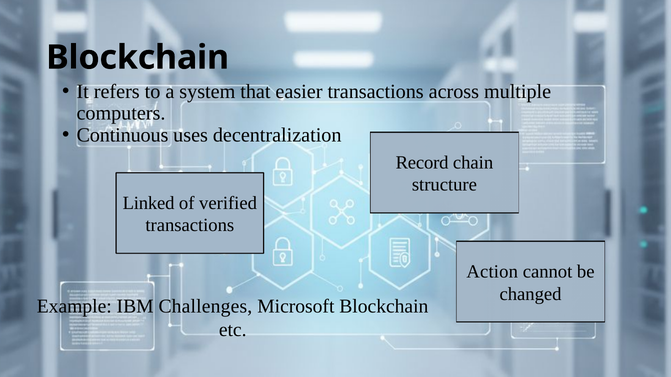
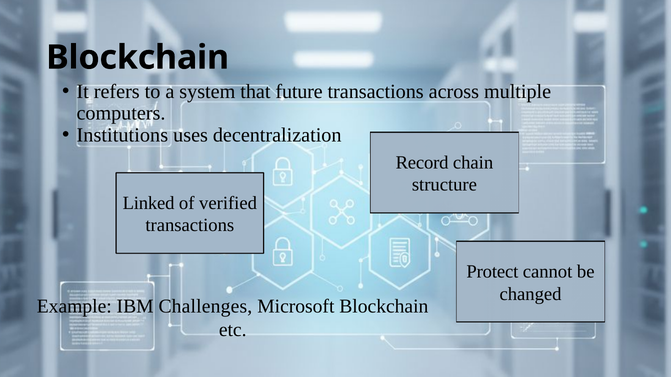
easier: easier -> future
Continuous: Continuous -> Institutions
Action: Action -> Protect
